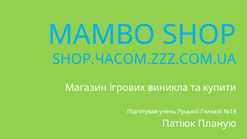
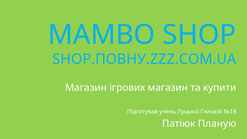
SHOP.ЧАСОМ.ZZZ.COM.UA: SHOP.ЧАСОМ.ZZZ.COM.UA -> SHOP.ПОВНУ.ZZZ.COM.UA
ігрових виникла: виникла -> магазин
